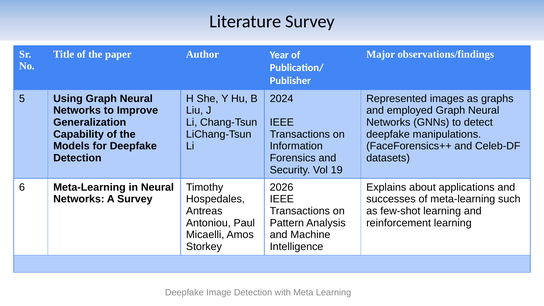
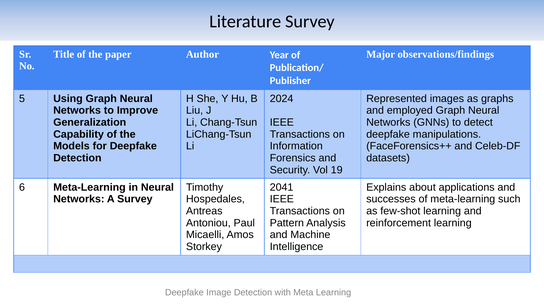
2026: 2026 -> 2041
